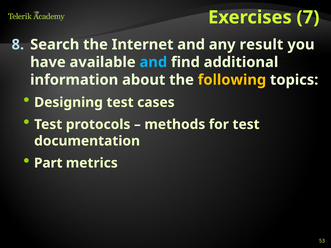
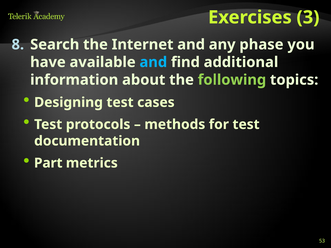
7: 7 -> 3
result: result -> phase
following colour: yellow -> light green
